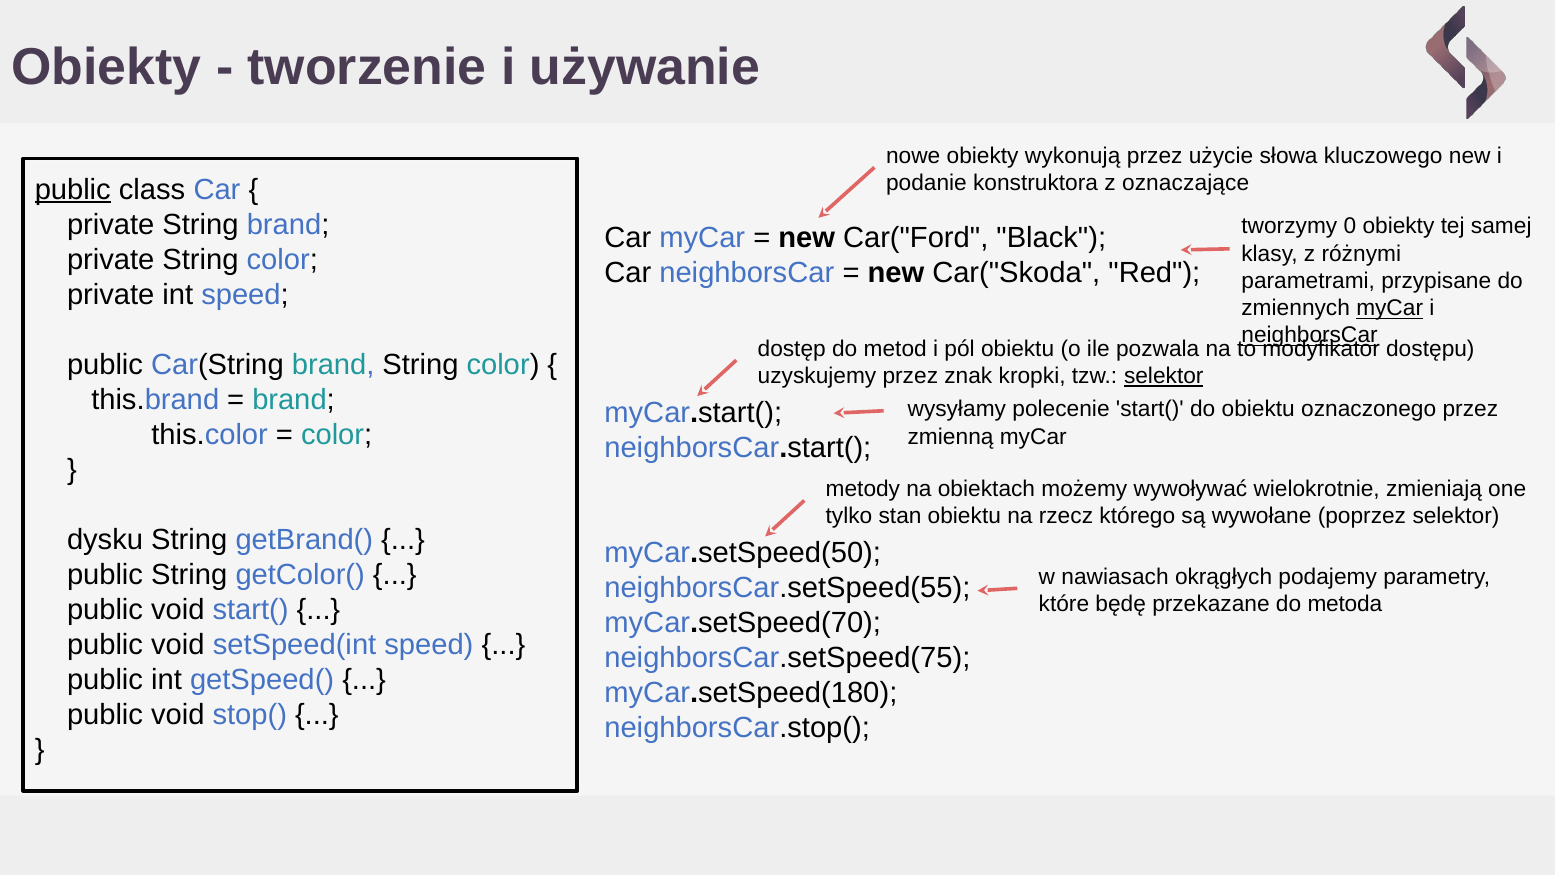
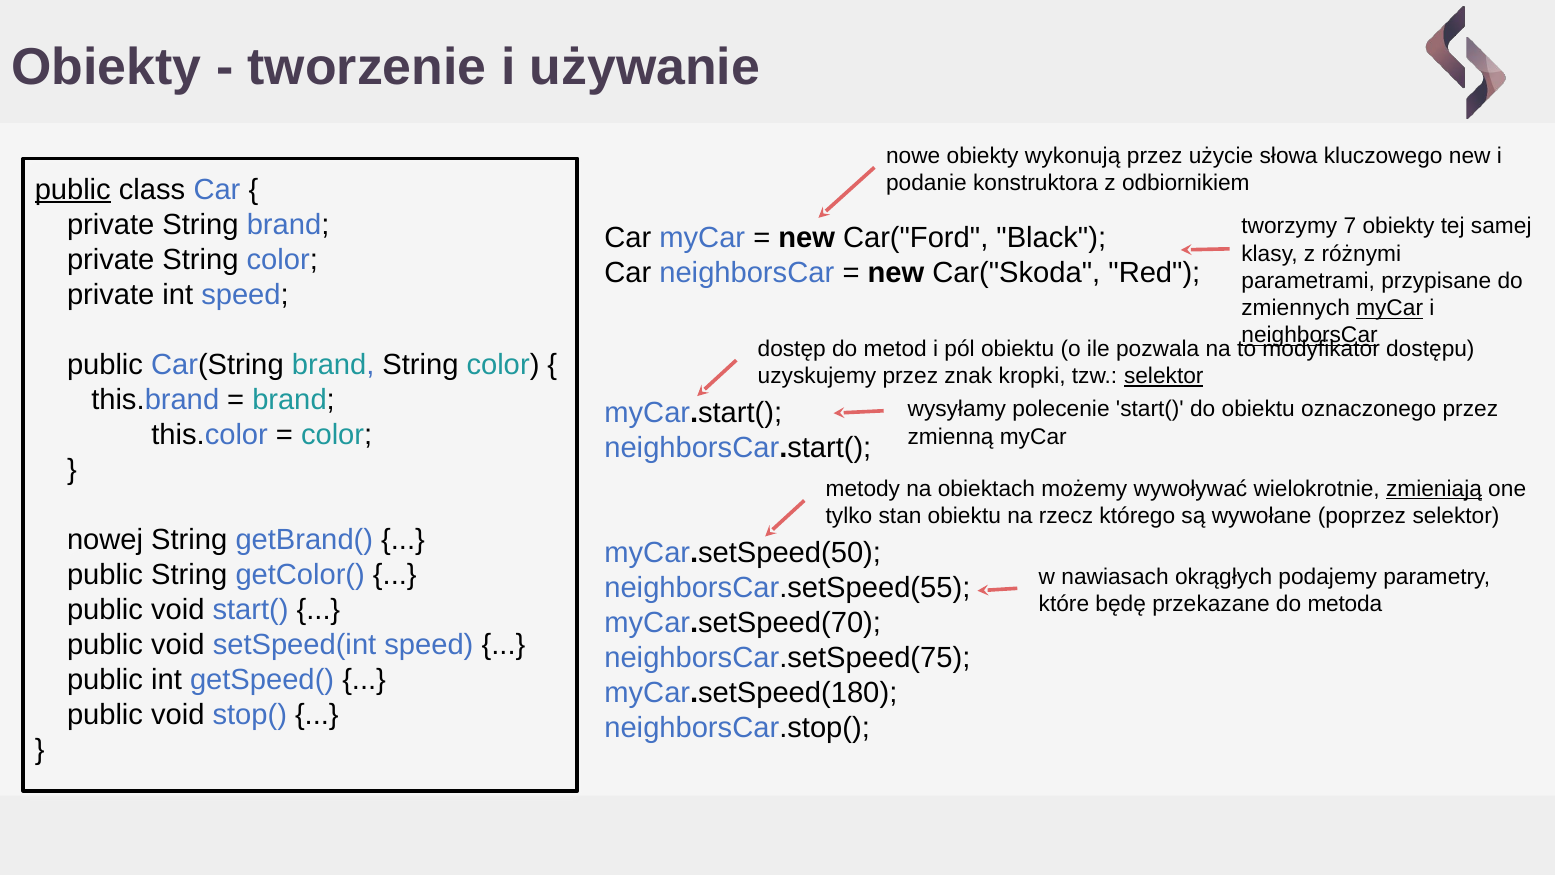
oznaczające: oznaczające -> odbiornikiem
0: 0 -> 7
zmieniają underline: none -> present
dysku: dysku -> nowej
